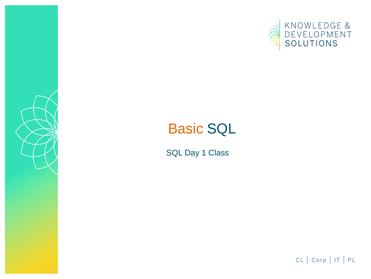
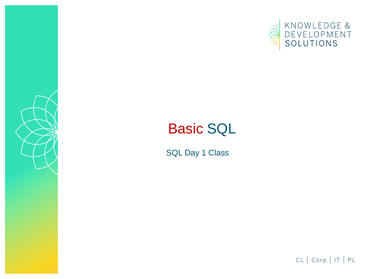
Basic colour: orange -> red
